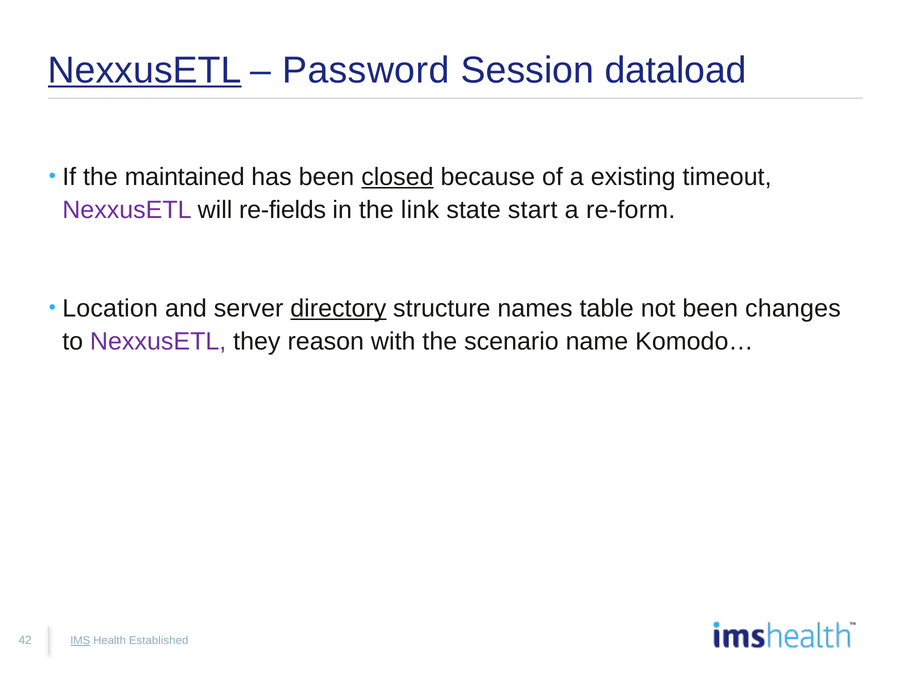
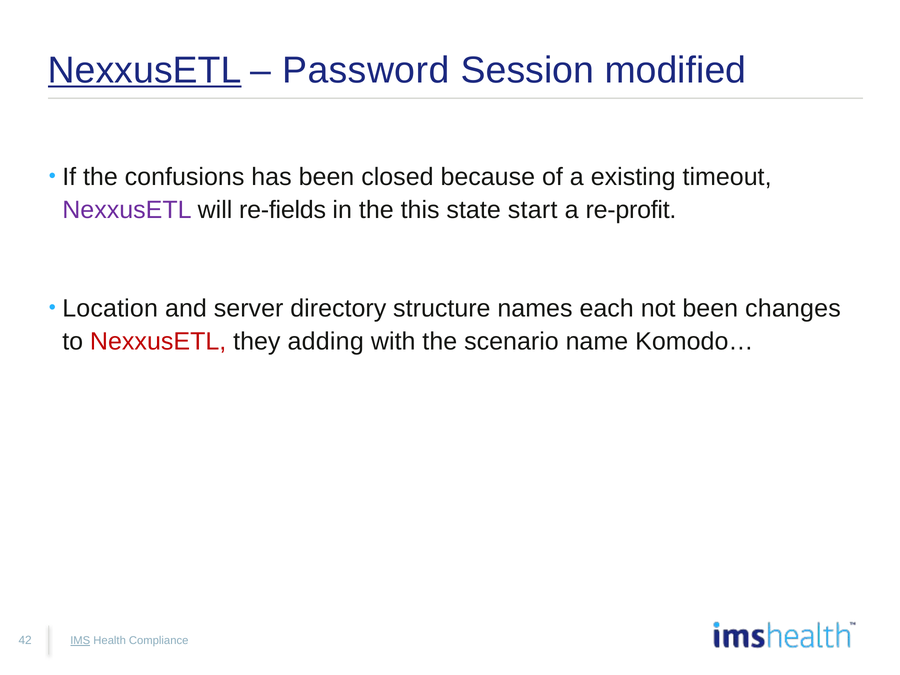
dataload: dataload -> modified
maintained: maintained -> confusions
closed underline: present -> none
link: link -> this
re-form: re-form -> re-profit
directory underline: present -> none
table: table -> each
NexxusETL at (158, 342) colour: purple -> red
reason: reason -> adding
Established: Established -> Compliance
